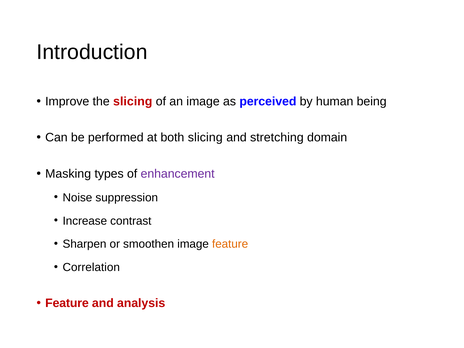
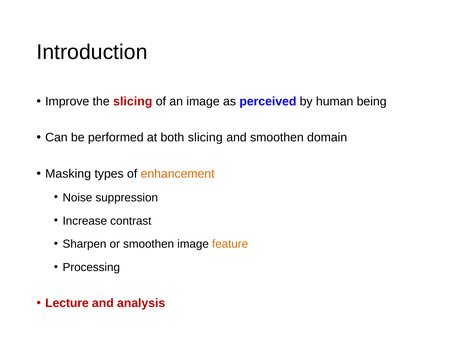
and stretching: stretching -> smoothen
enhancement colour: purple -> orange
Correlation: Correlation -> Processing
Feature at (67, 303): Feature -> Lecture
